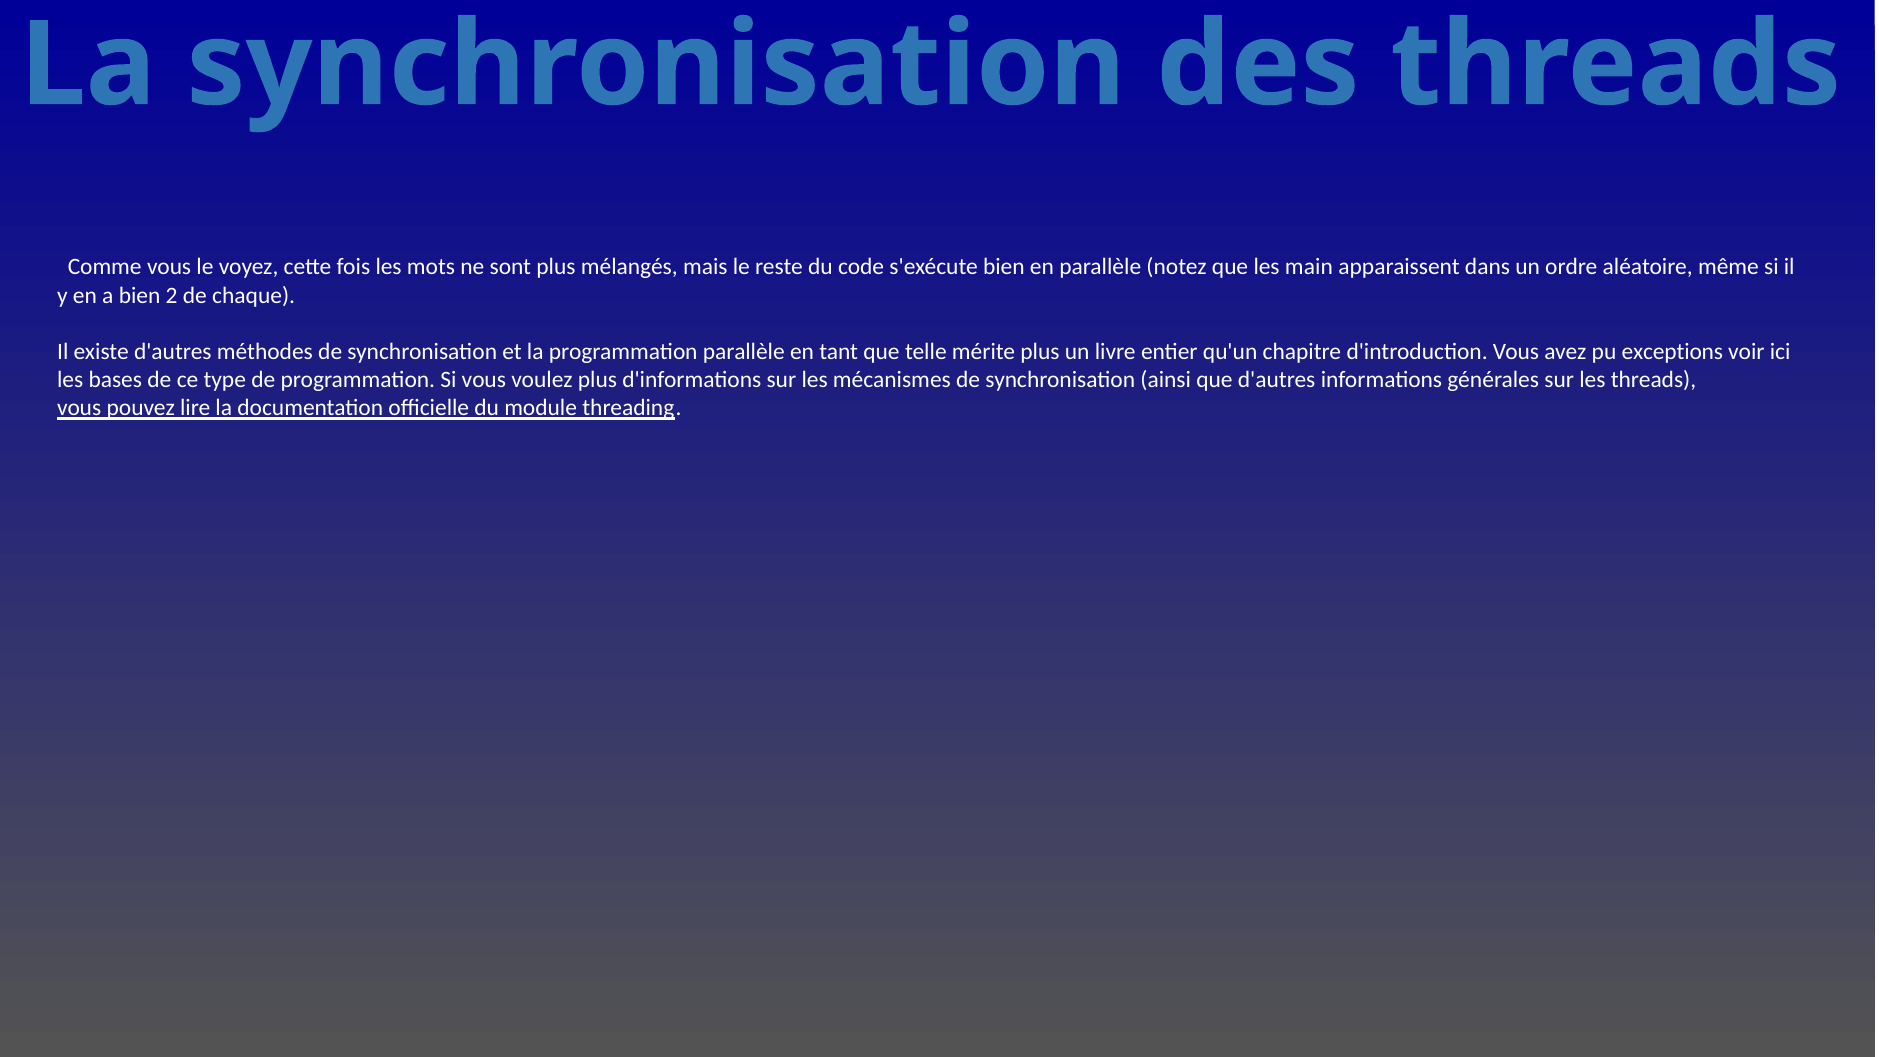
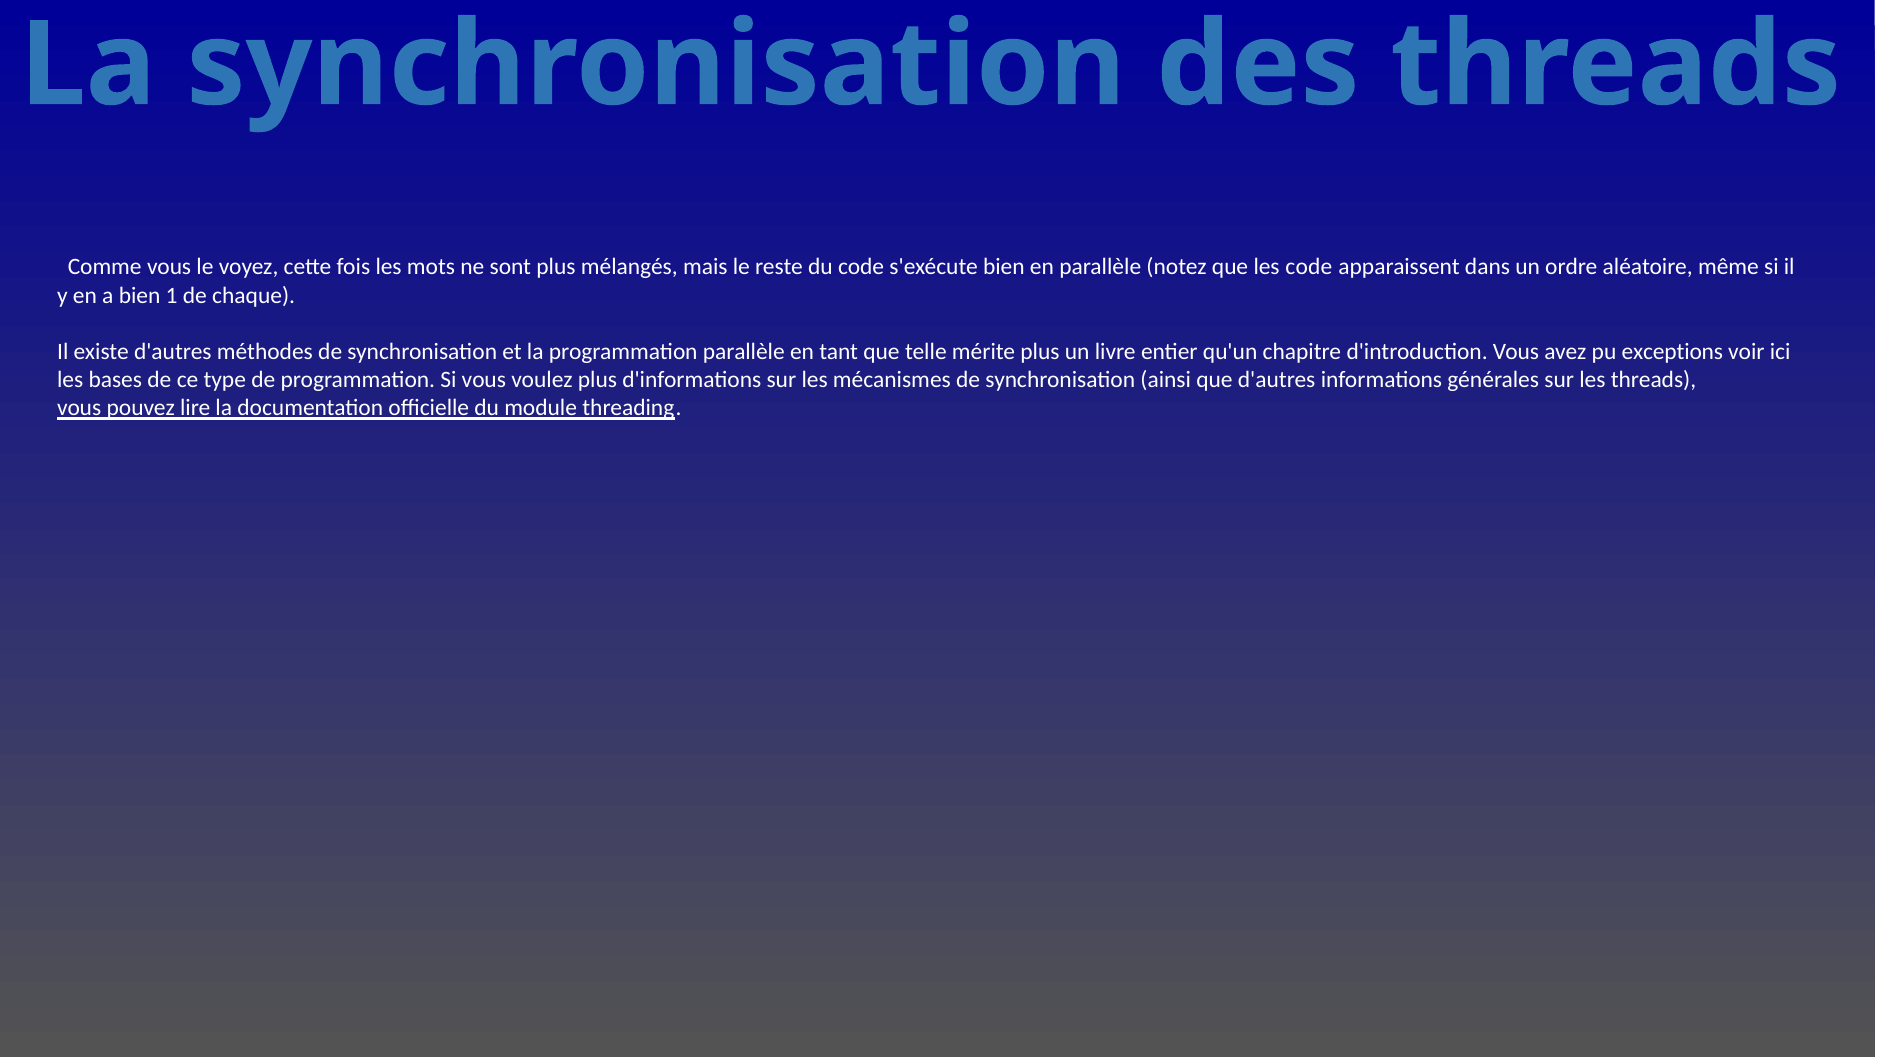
les main: main -> code
2: 2 -> 1
